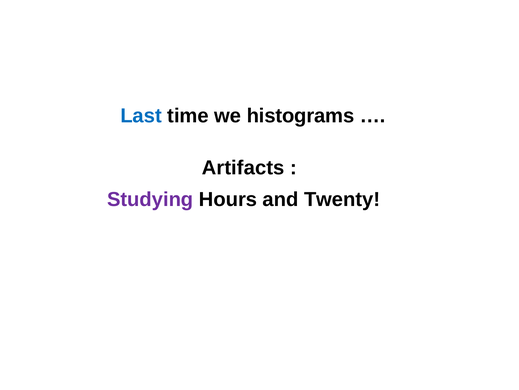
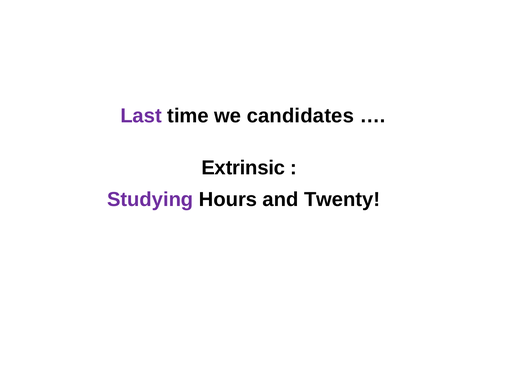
Last colour: blue -> purple
histograms: histograms -> candidates
Artifacts: Artifacts -> Extrinsic
